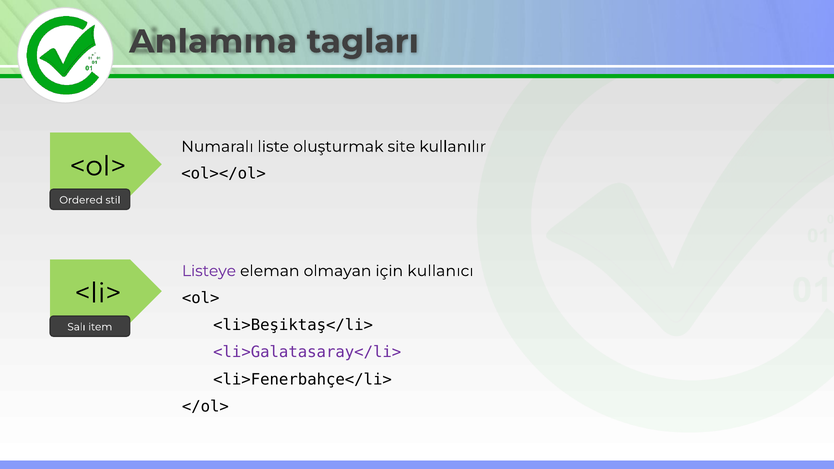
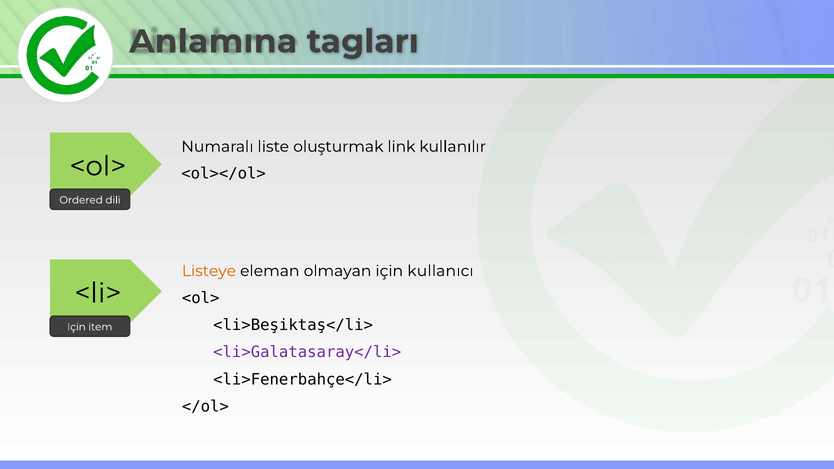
site: site -> link
stil: stil -> dili
Listeye colour: purple -> orange
Salı at (76, 327): Salı -> Için
